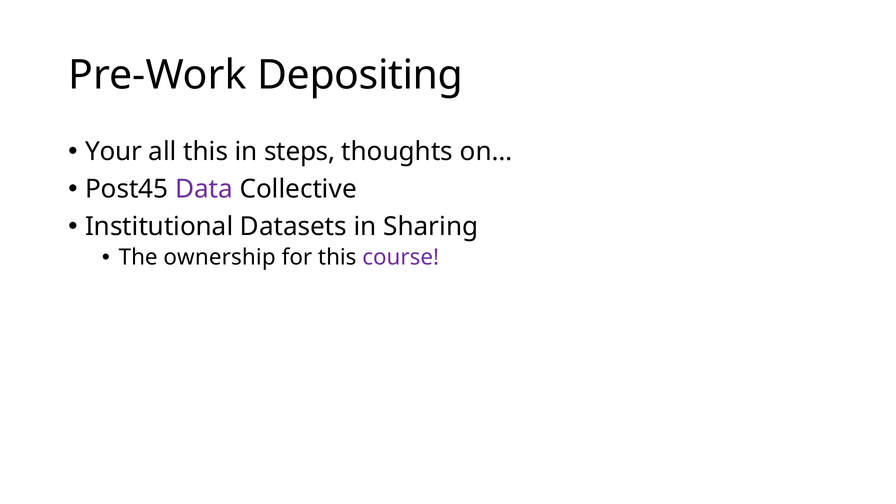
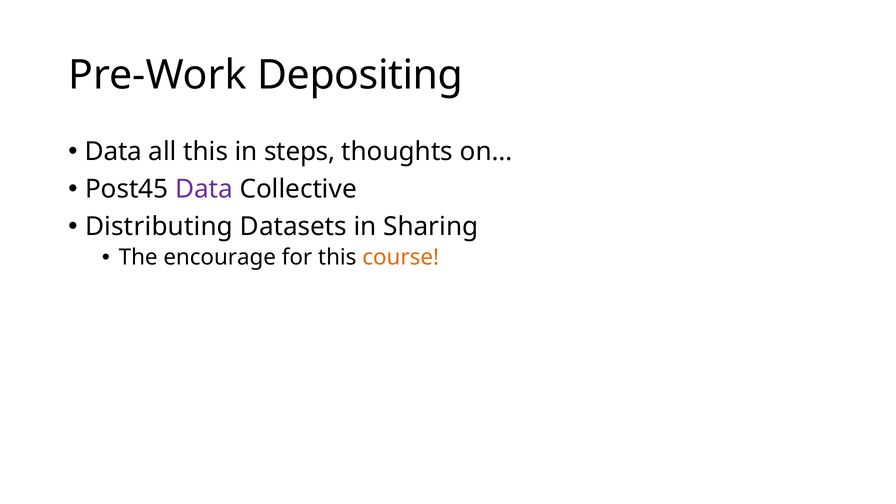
Your at (113, 151): Your -> Data
Institutional: Institutional -> Distributing
ownership: ownership -> encourage
course colour: purple -> orange
